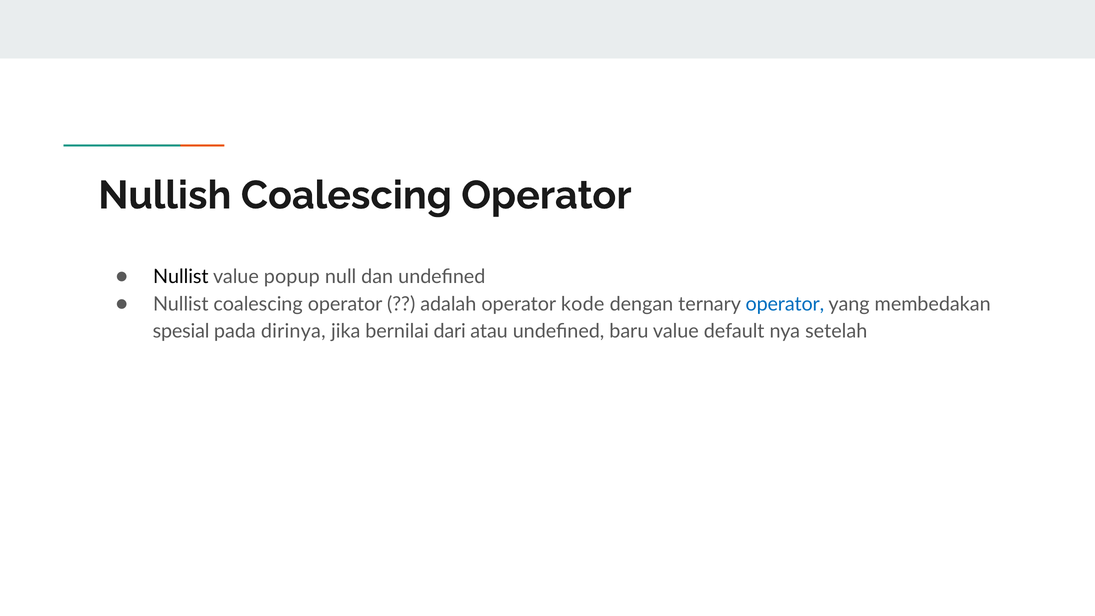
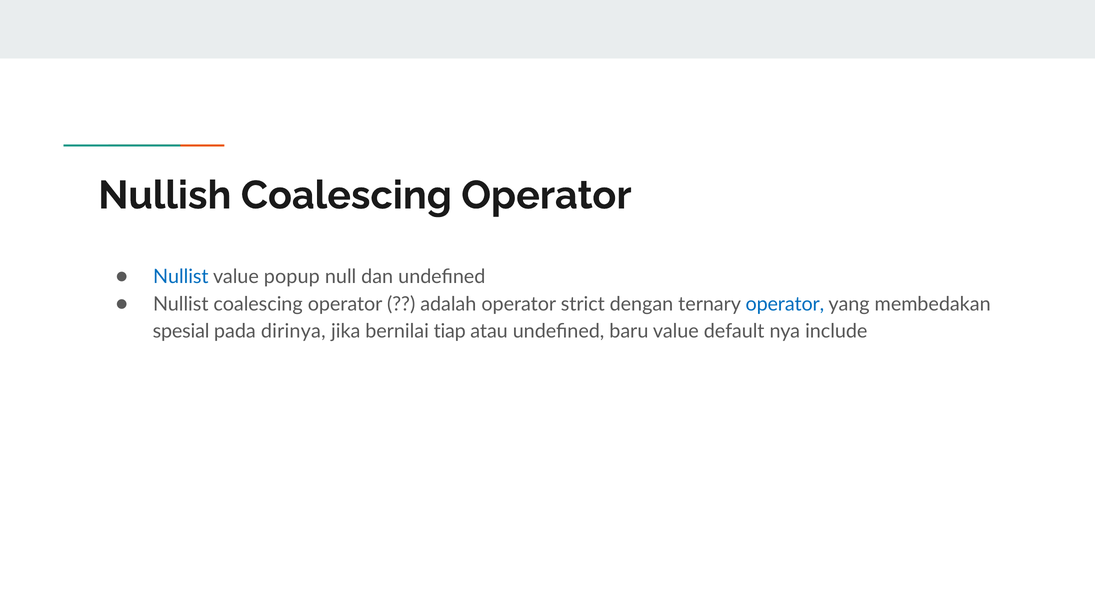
Nullist at (181, 277) colour: black -> blue
kode: kode -> strict
dari: dari -> tiap
setelah: setelah -> include
